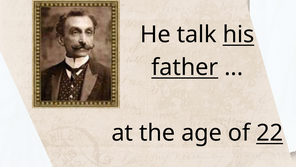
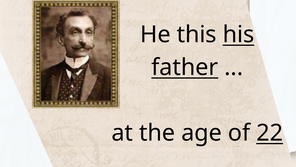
talk: talk -> this
